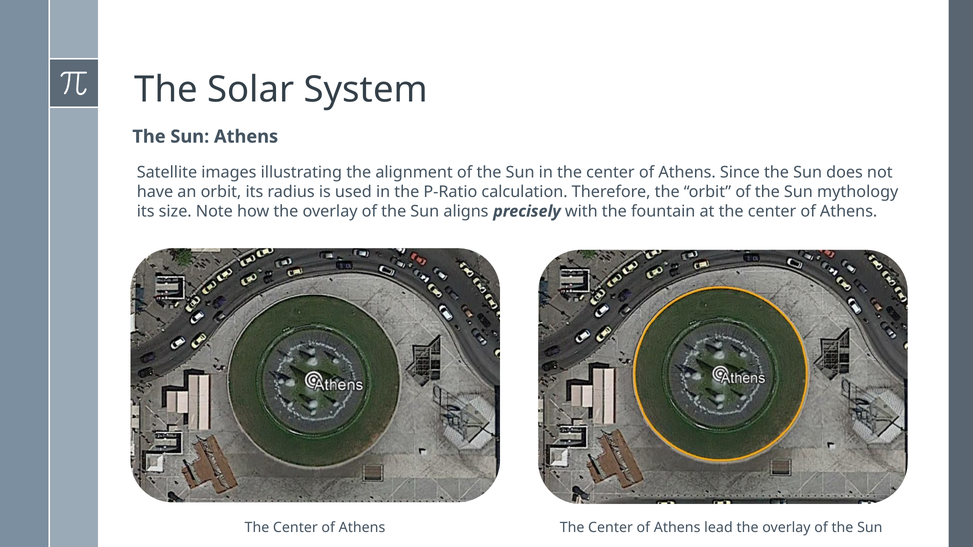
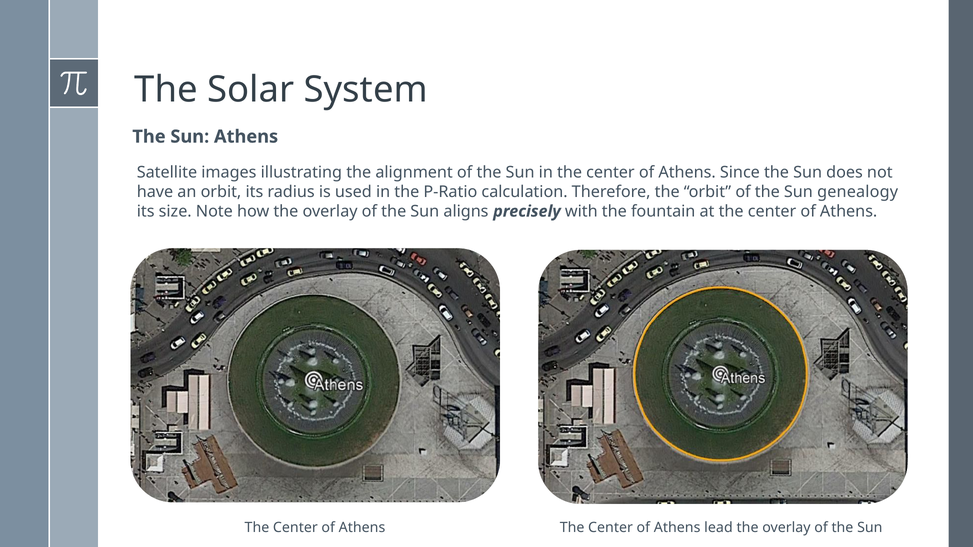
mythology: mythology -> genealogy
